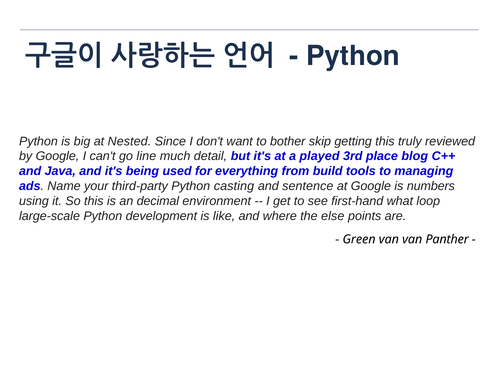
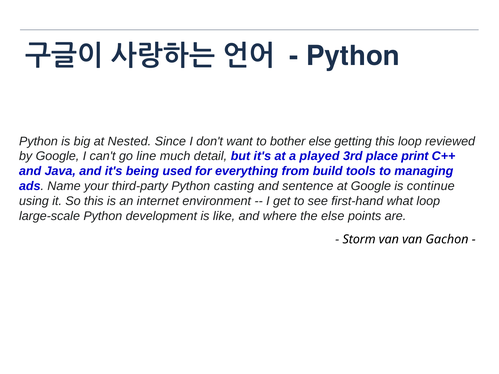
bother skip: skip -> else
this truly: truly -> loop
blog: blog -> print
numbers: numbers -> continue
decimal: decimal -> internet
Green: Green -> Storm
Panther: Panther -> Gachon
